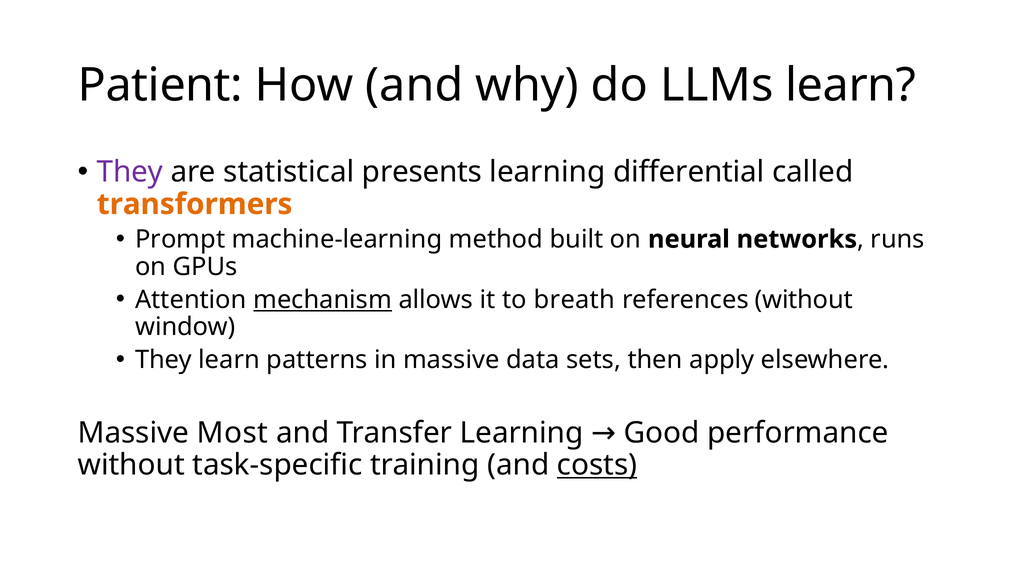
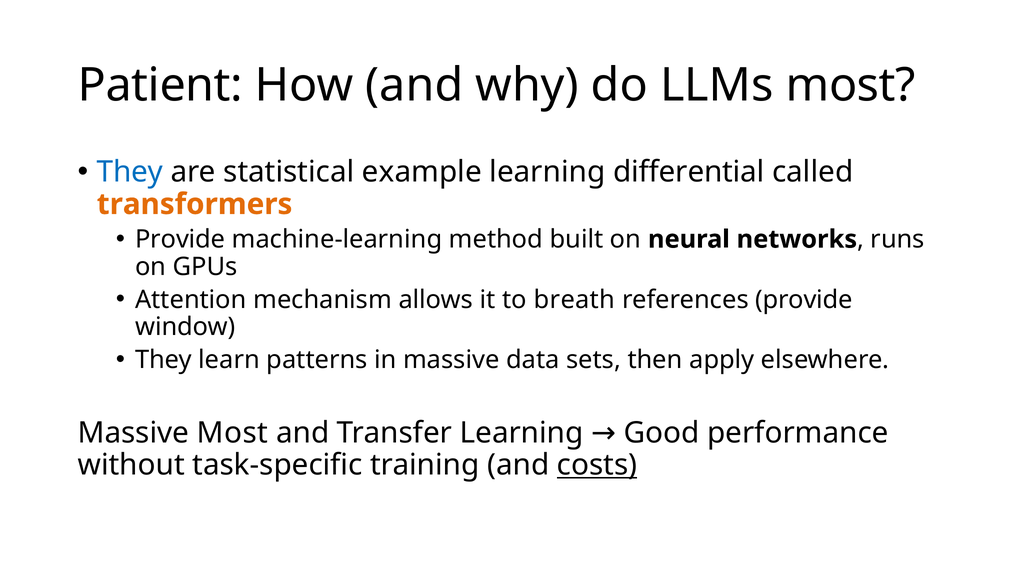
LLMs learn: learn -> most
They at (130, 172) colour: purple -> blue
presents: presents -> example
Prompt at (180, 239): Prompt -> Provide
mechanism underline: present -> none
references without: without -> provide
